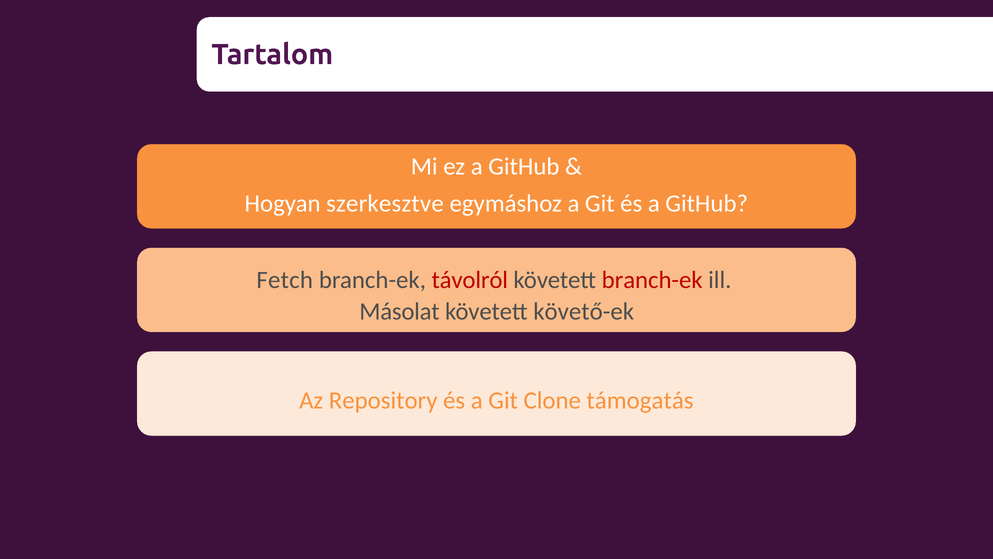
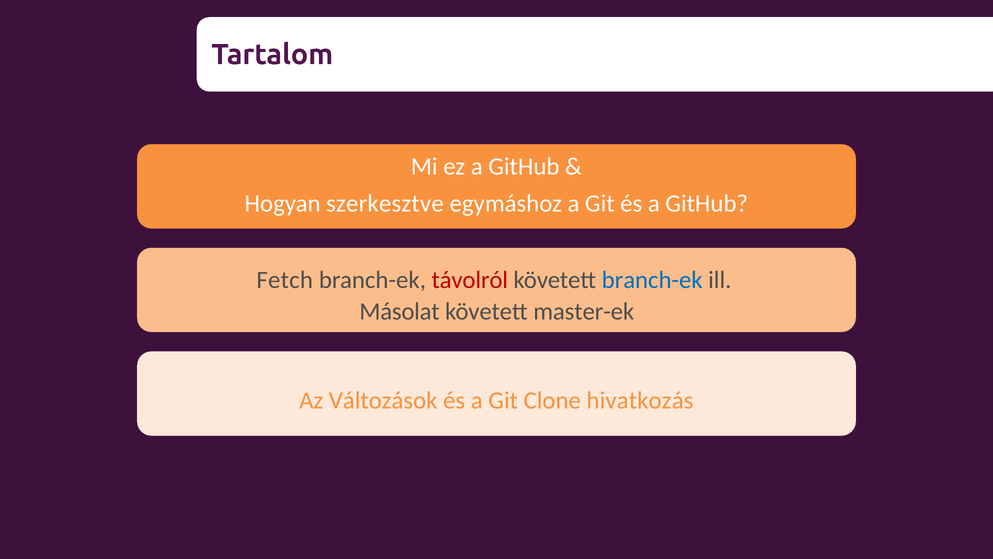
branch-ek at (652, 280) colour: red -> blue
követő-ek: követő-ek -> master-ek
Repository: Repository -> Változások
támogatás: támogatás -> hivatkozás
